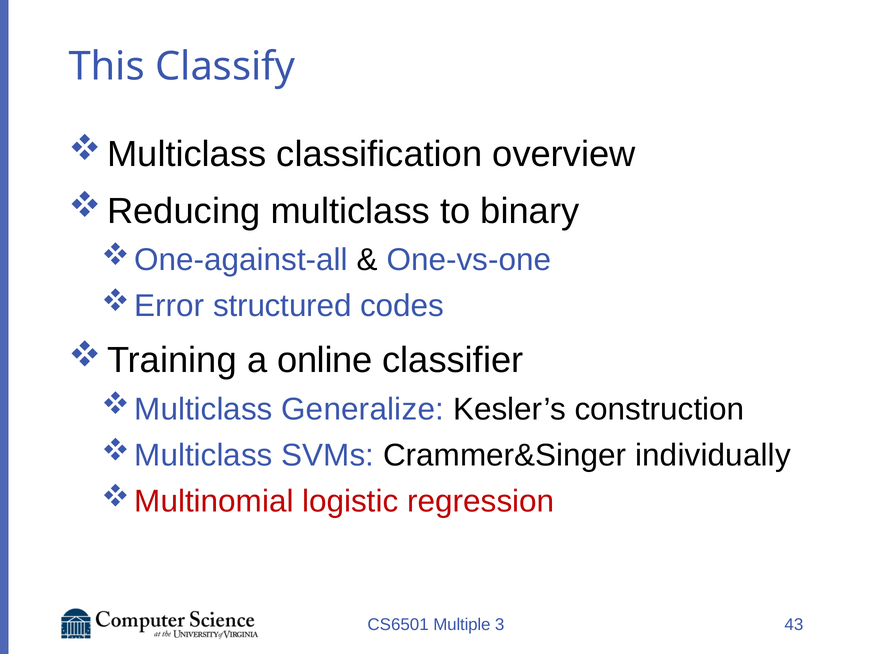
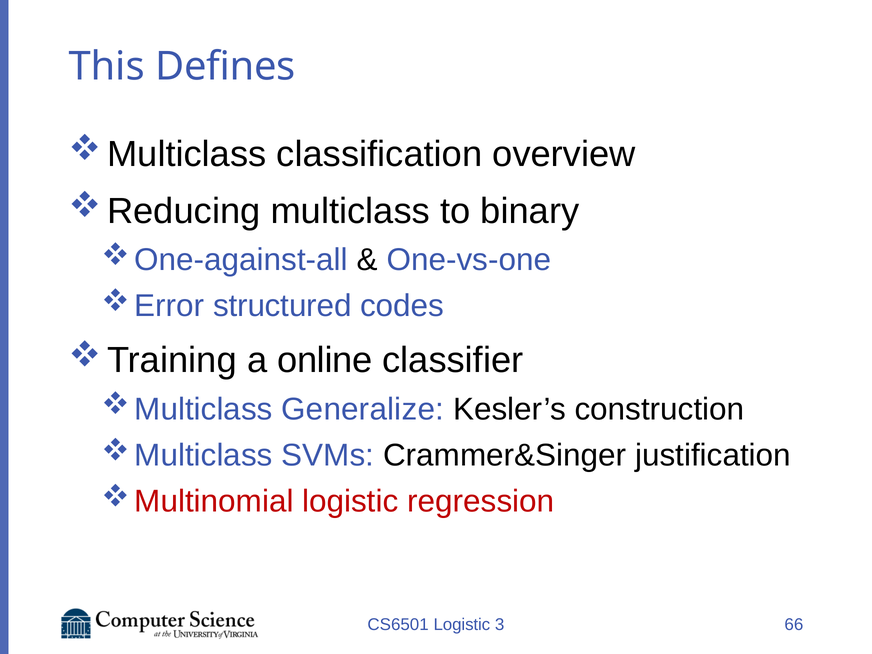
Classify: Classify -> Defines
individually: individually -> justification
CS6501 Multiple: Multiple -> Logistic
43: 43 -> 66
